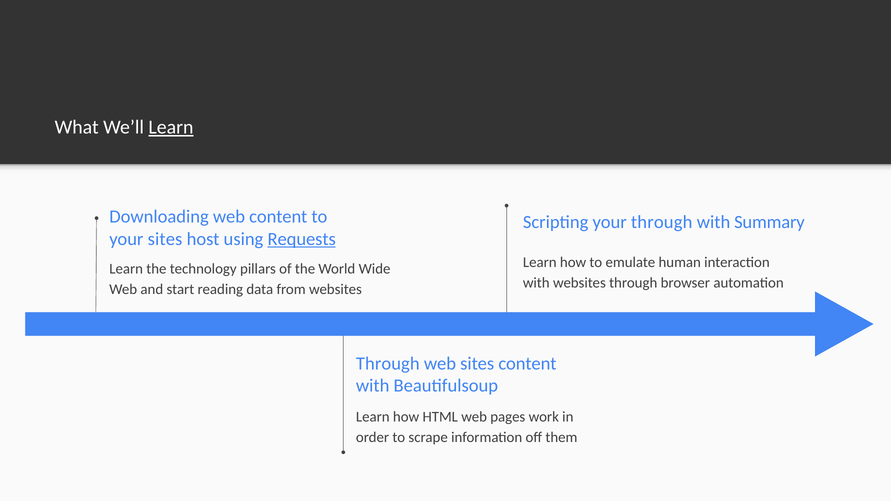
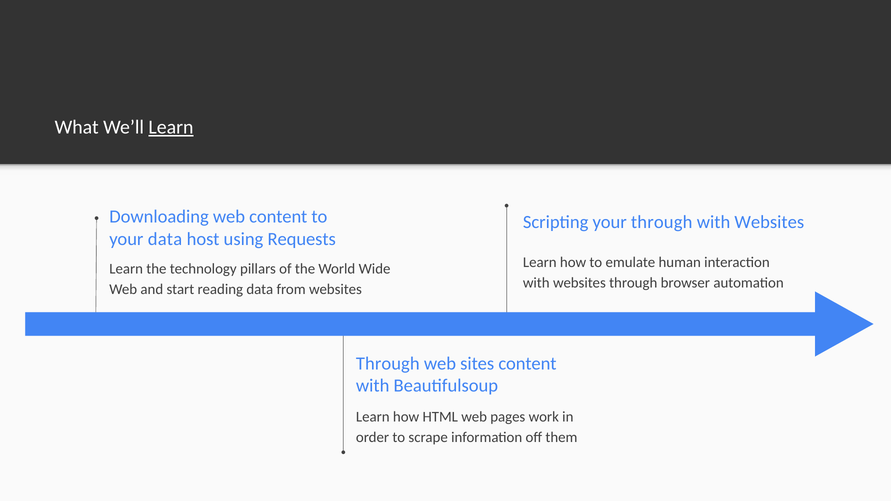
Summary at (769, 222): Summary -> Websites
your sites: sites -> data
Requests underline: present -> none
